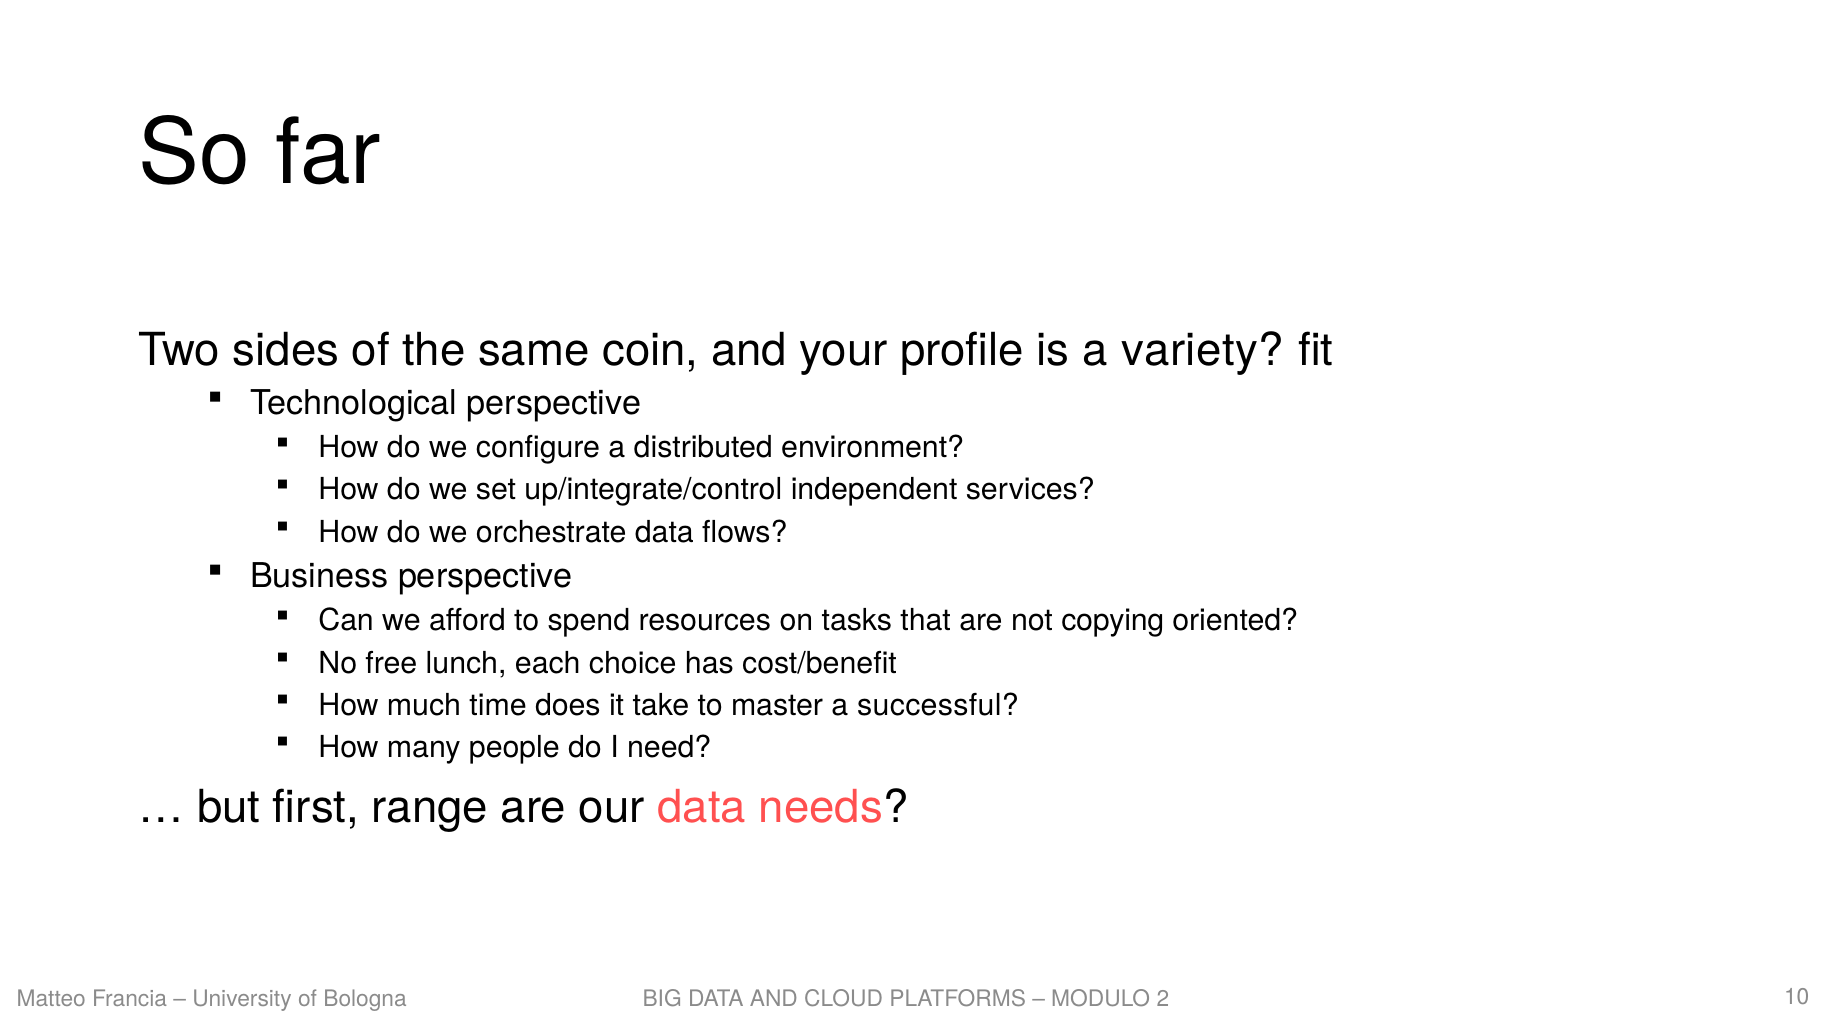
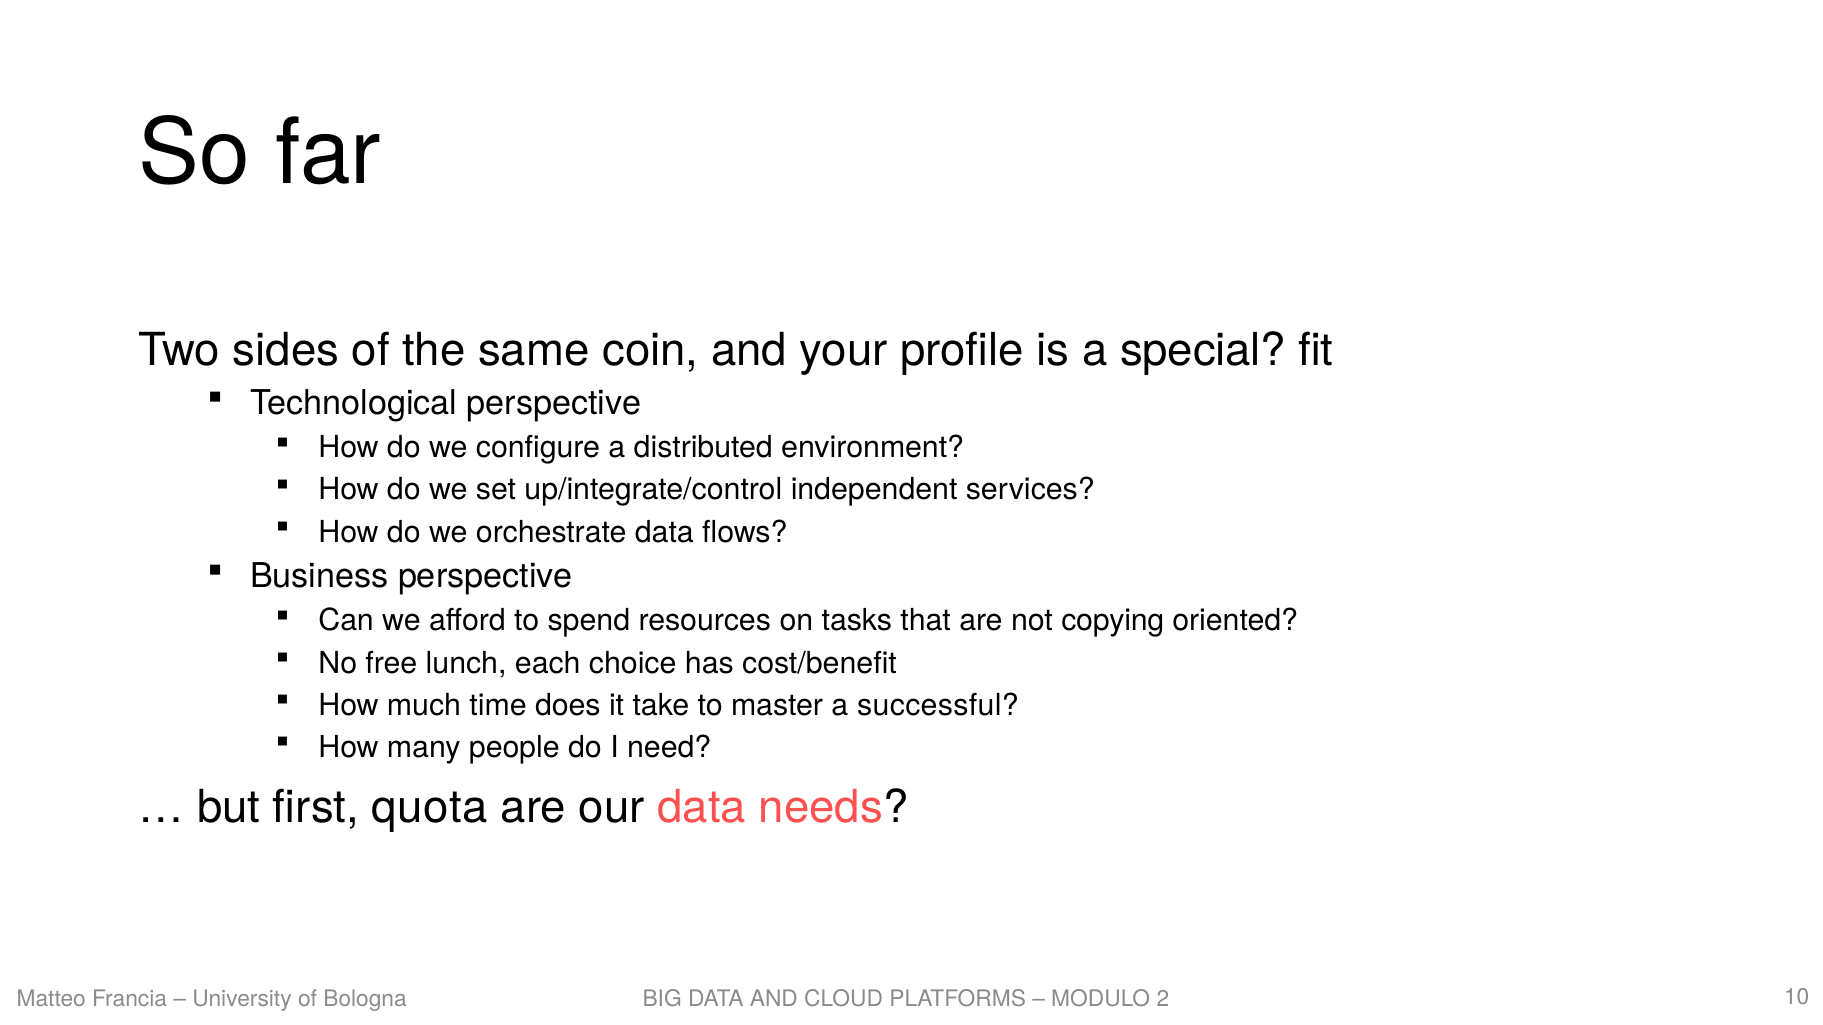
variety: variety -> special
range: range -> quota
